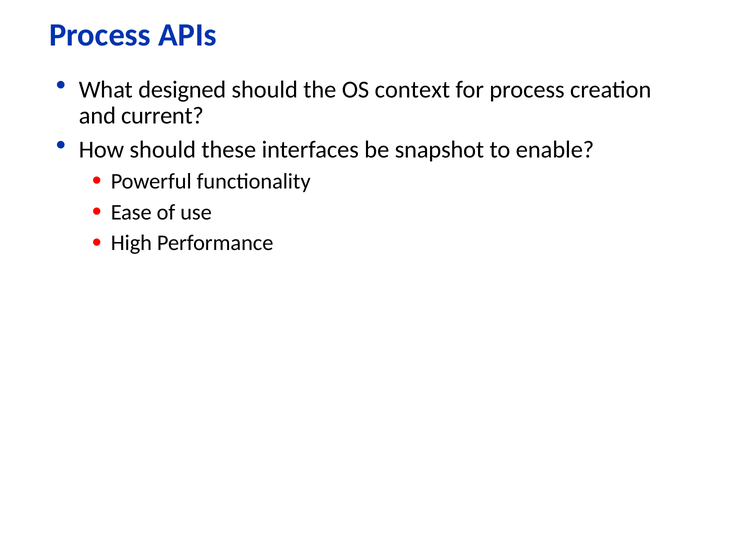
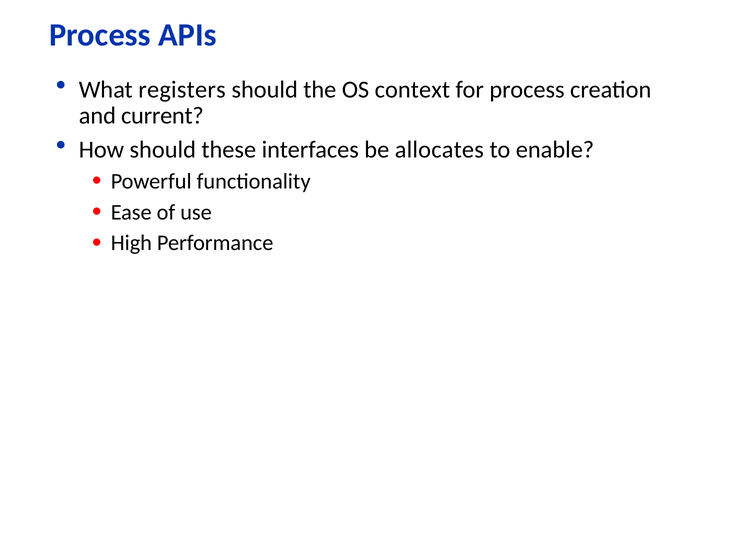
designed: designed -> registers
snapshot: snapshot -> allocates
